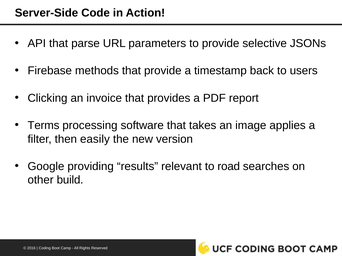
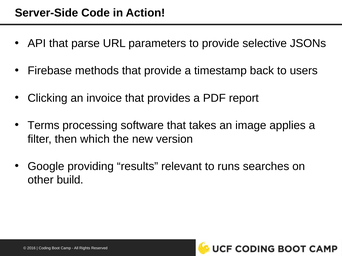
easily: easily -> which
road: road -> runs
